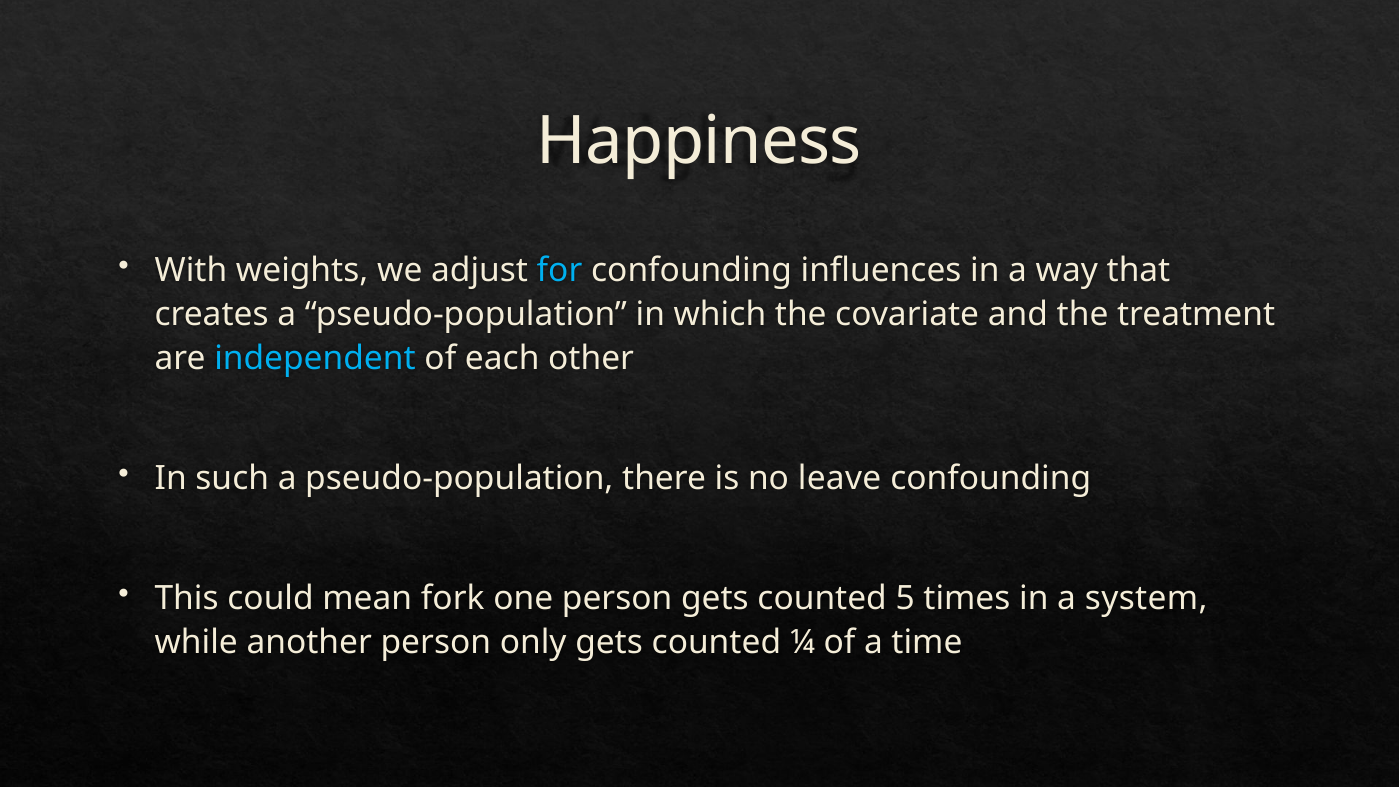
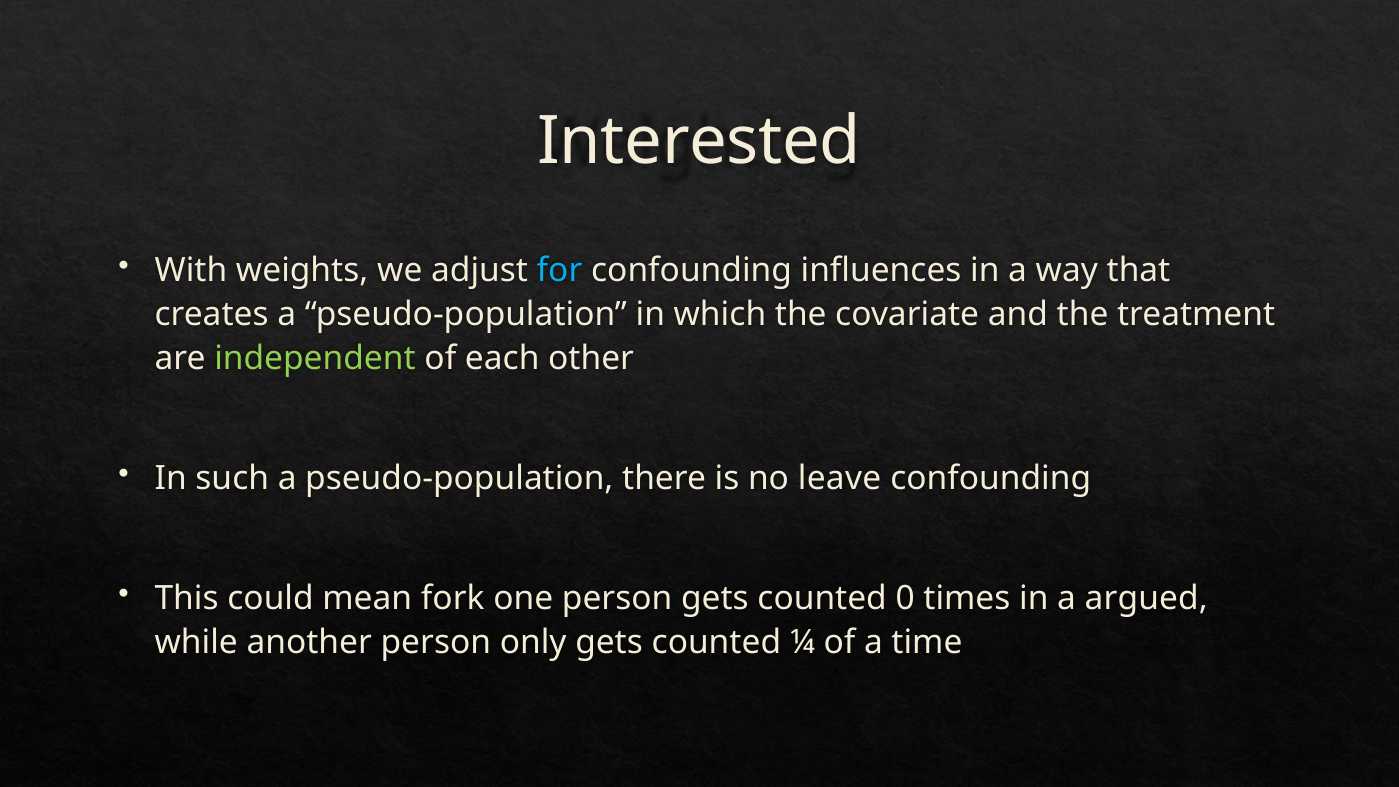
Happiness: Happiness -> Interested
independent colour: light blue -> light green
5: 5 -> 0
system: system -> argued
